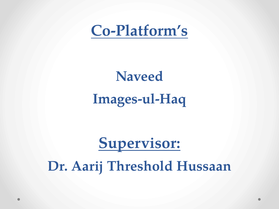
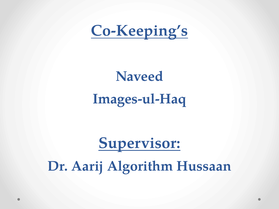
Co-Platform’s: Co-Platform’s -> Co-Keeping’s
Threshold: Threshold -> Algorithm
